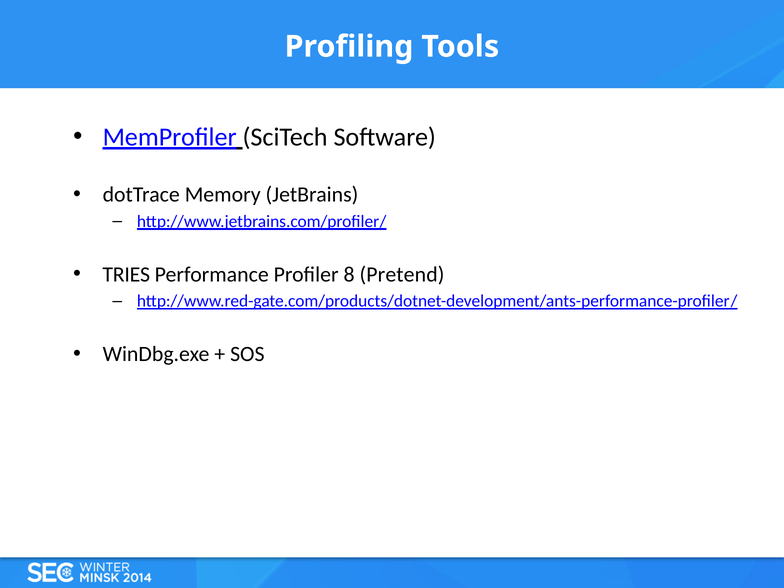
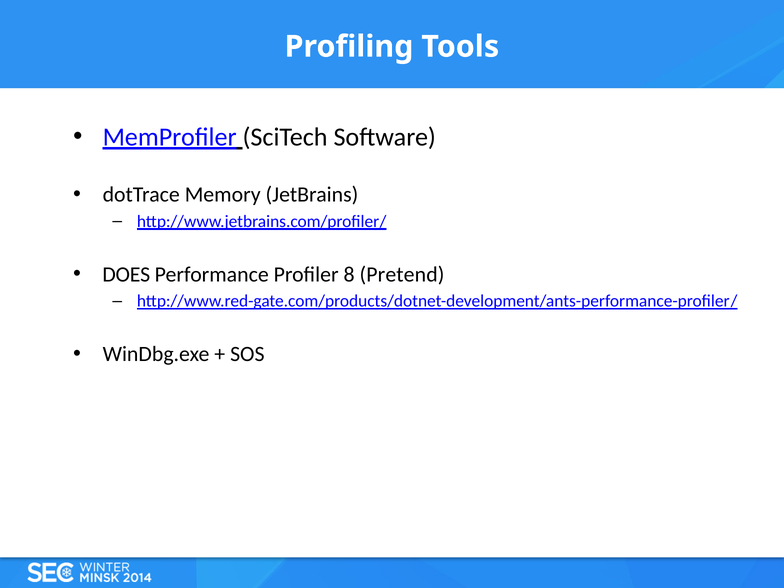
TRIES: TRIES -> DOES
